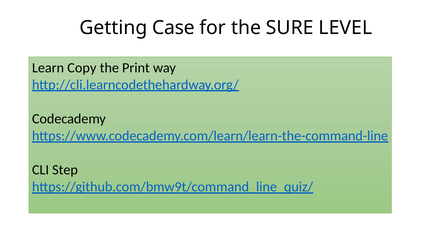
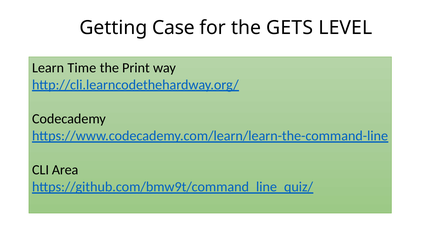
SURE: SURE -> GETS
Copy: Copy -> Time
Step: Step -> Area
